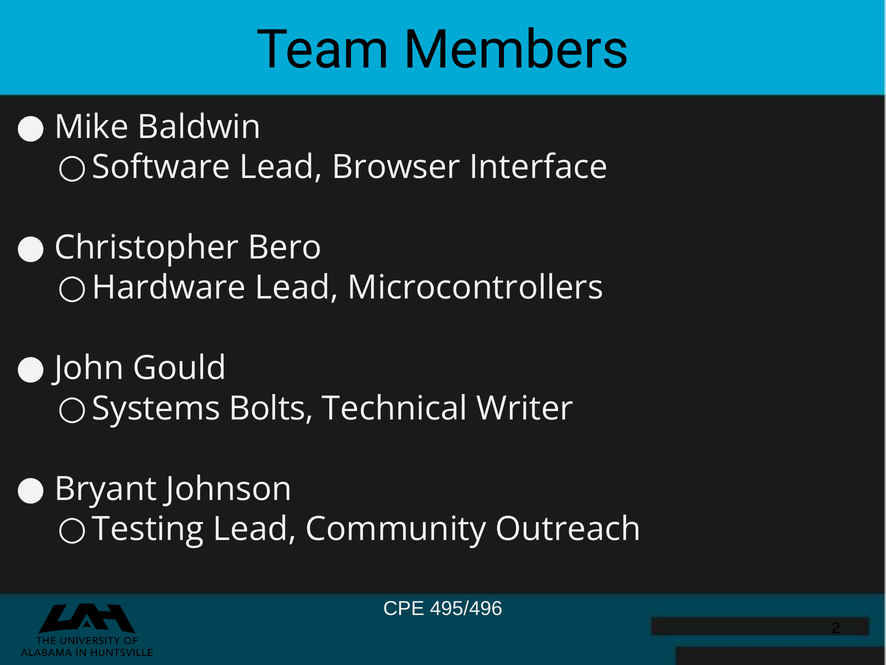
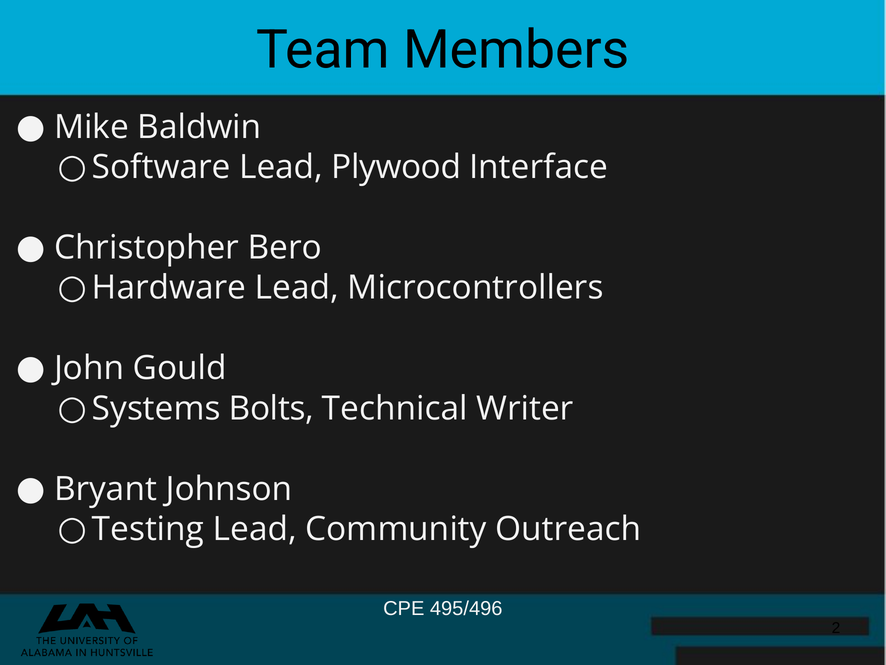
Browser: Browser -> Plywood
